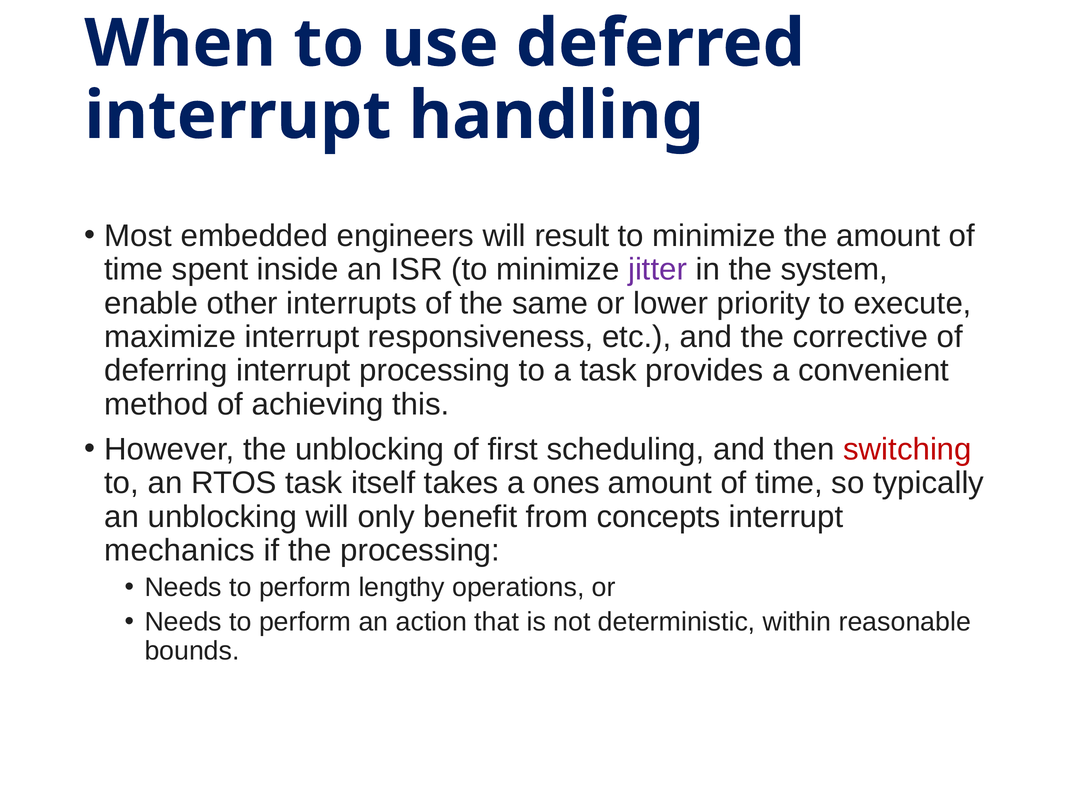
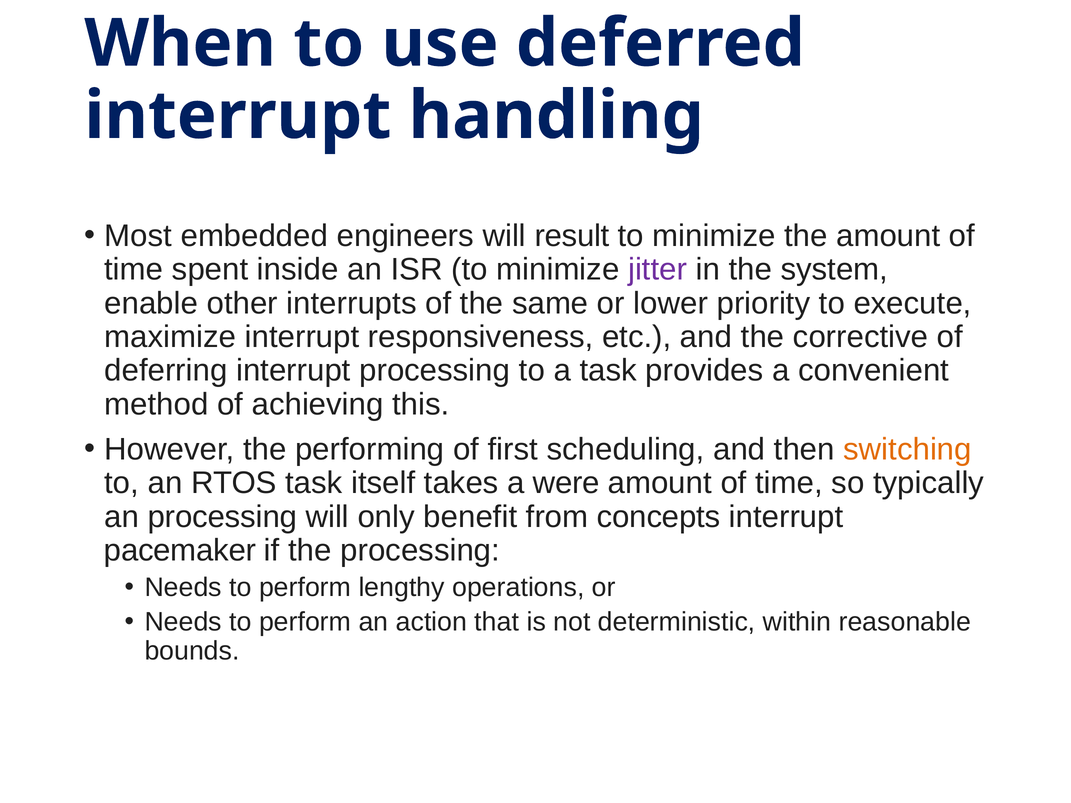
the unblocking: unblocking -> performing
switching colour: red -> orange
ones: ones -> were
an unblocking: unblocking -> processing
mechanics: mechanics -> pacemaker
